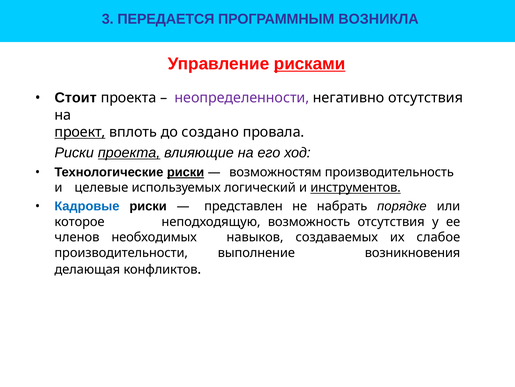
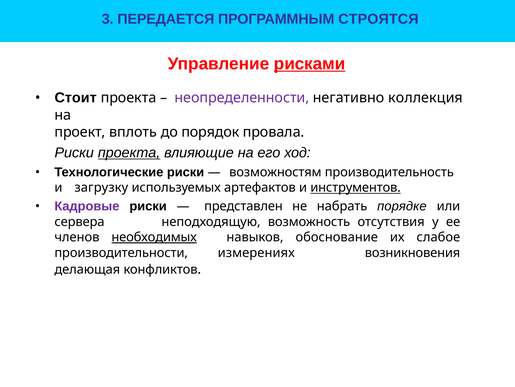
ВОЗНИКЛА: ВОЗНИКЛА -> СТРОЯТСЯ
негативно отсутствия: отсутствия -> коллекция
проект underline: present -> none
создано: создано -> порядок
риски at (186, 172) underline: present -> none
целевые: целевые -> загрузку
логический: логический -> артефактов
Кадровые colour: blue -> purple
которое: которое -> сервера
необходимых underline: none -> present
создаваемых: создаваемых -> обоснование
выполнение: выполнение -> измерениях
